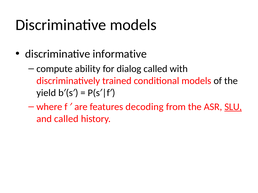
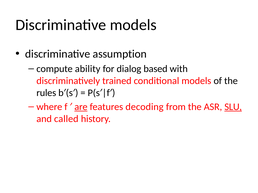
informative: informative -> assumption
dialog called: called -> based
yield: yield -> rules
are underline: none -> present
